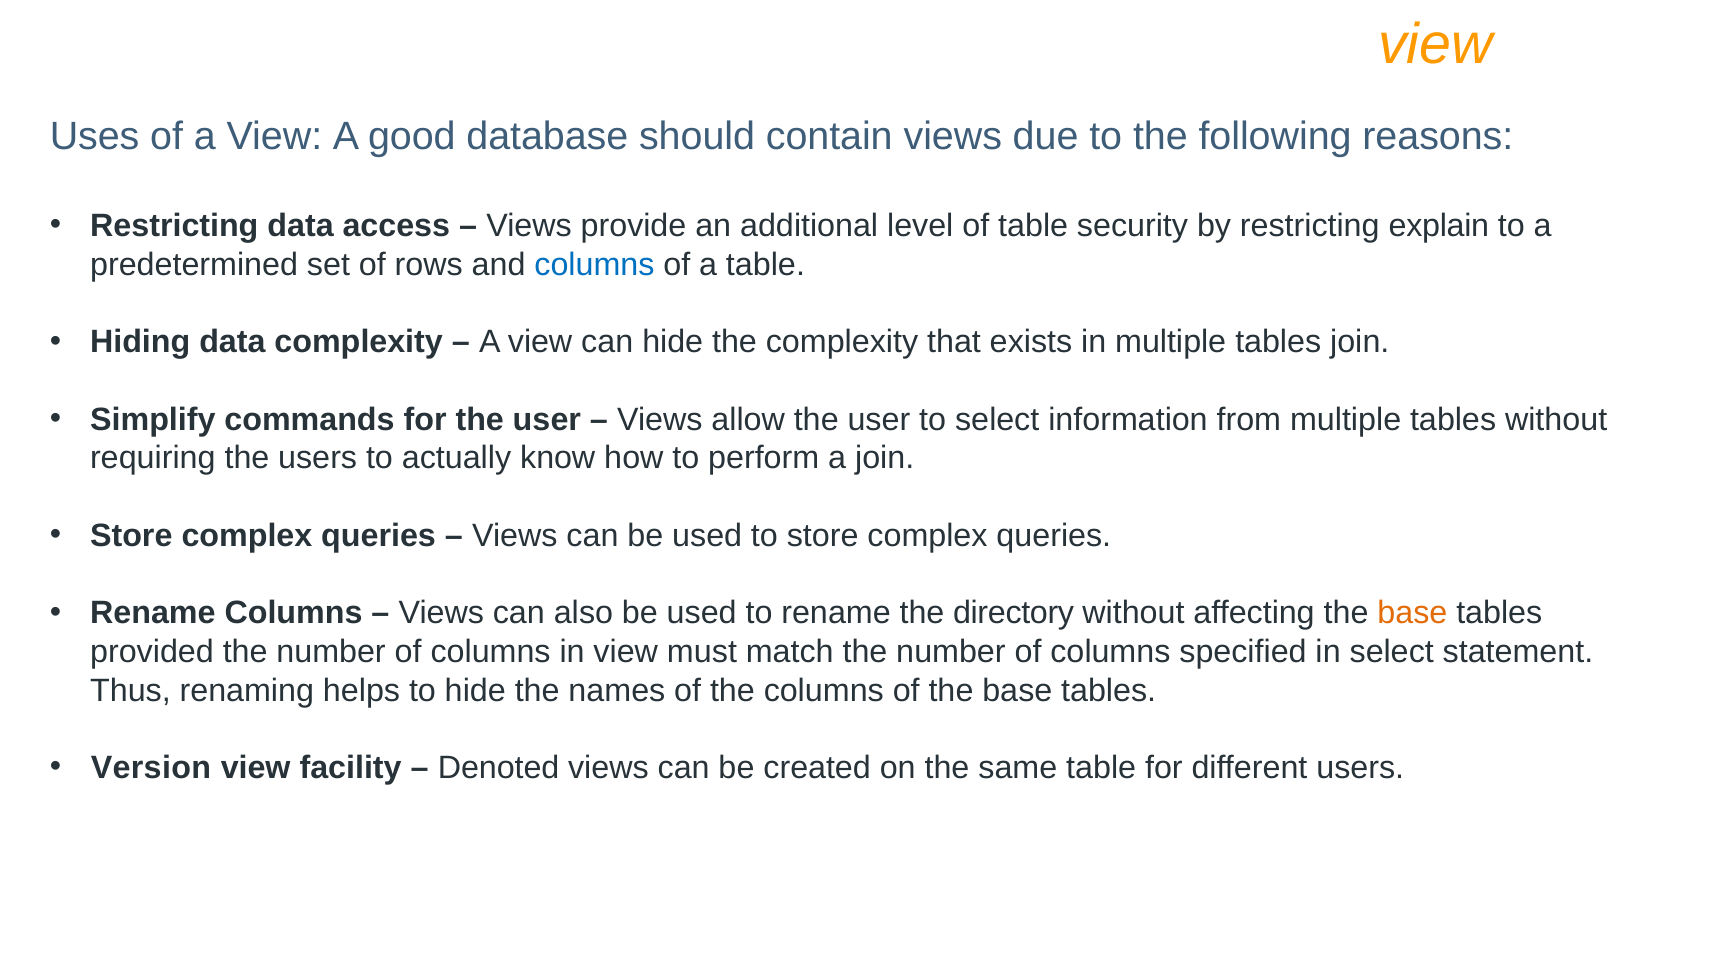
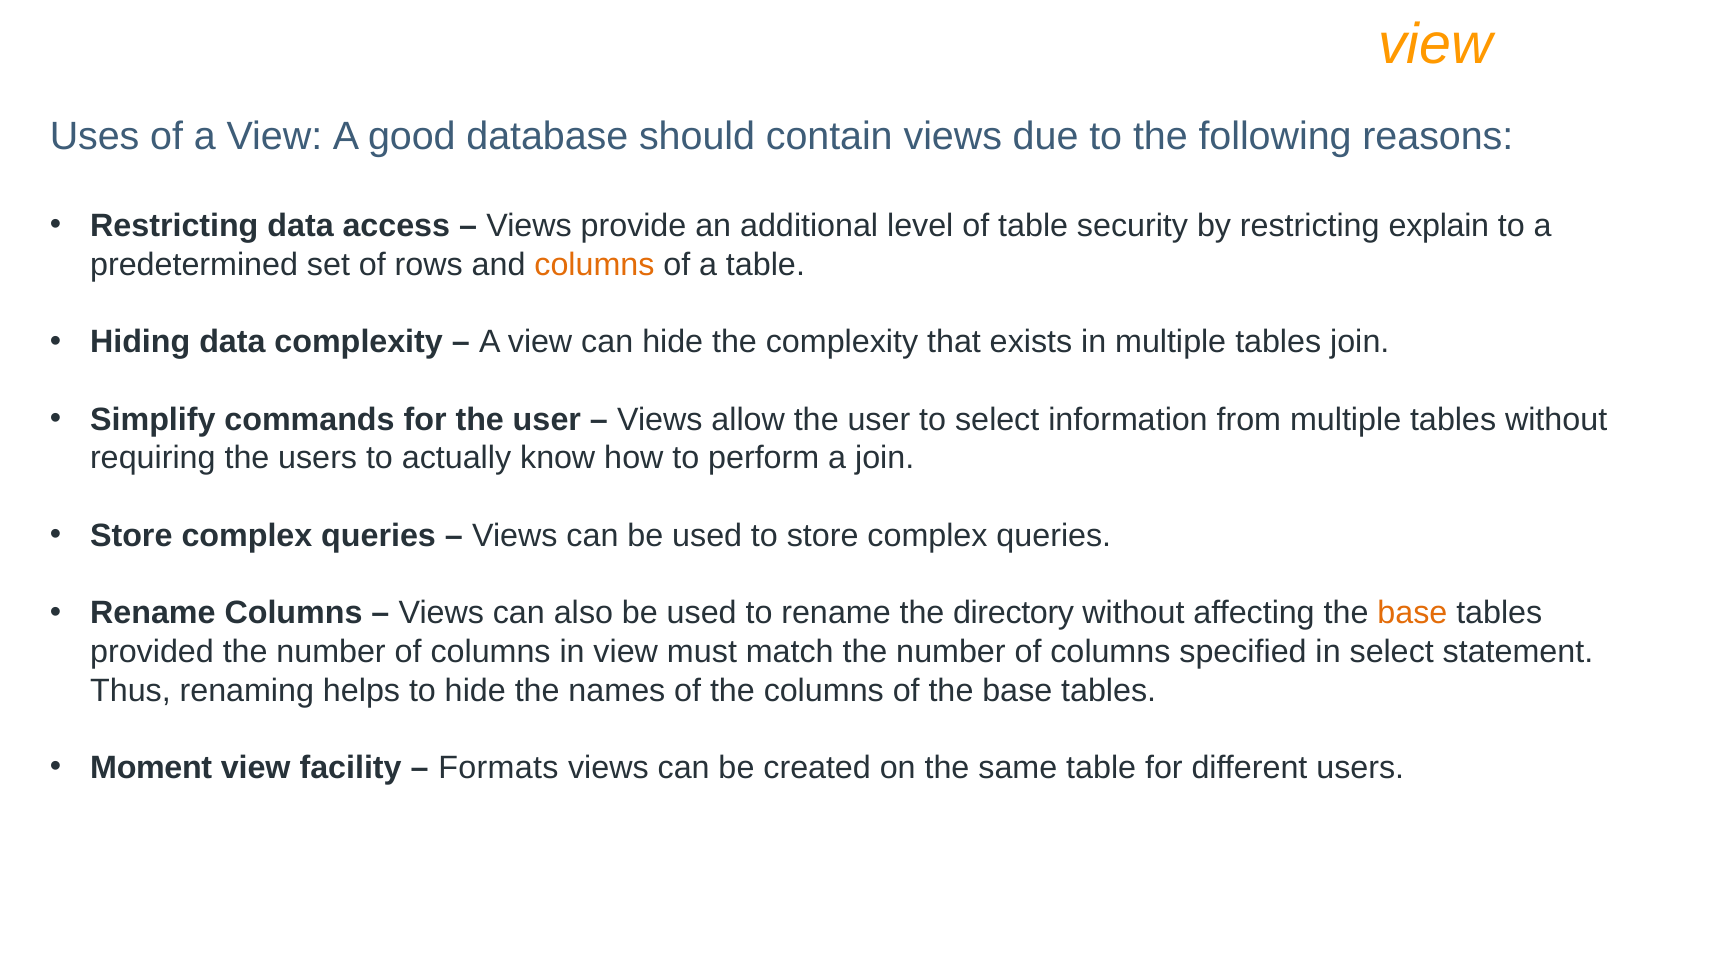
columns at (594, 265) colour: blue -> orange
Version: Version -> Moment
Denoted: Denoted -> Formats
